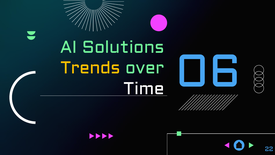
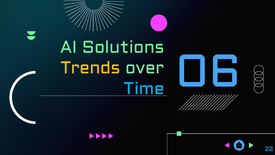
Time colour: white -> light blue
